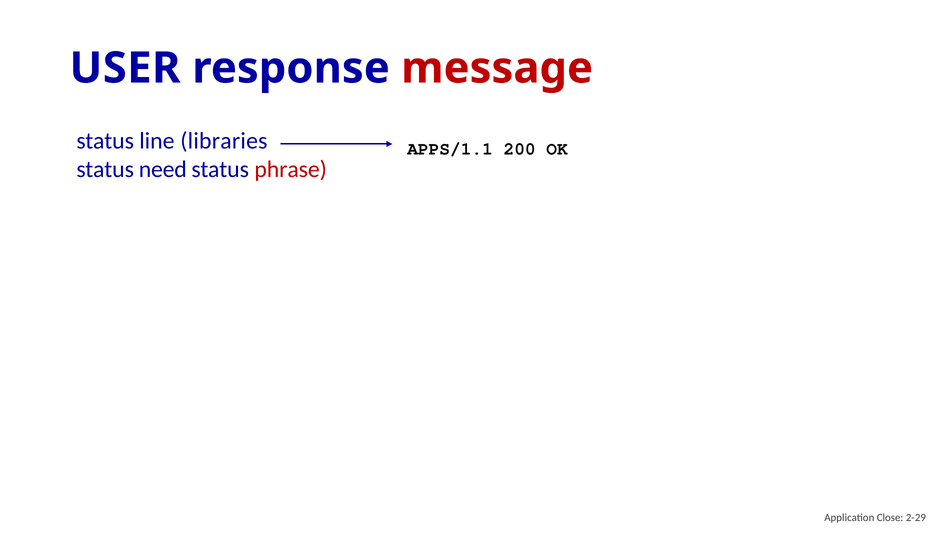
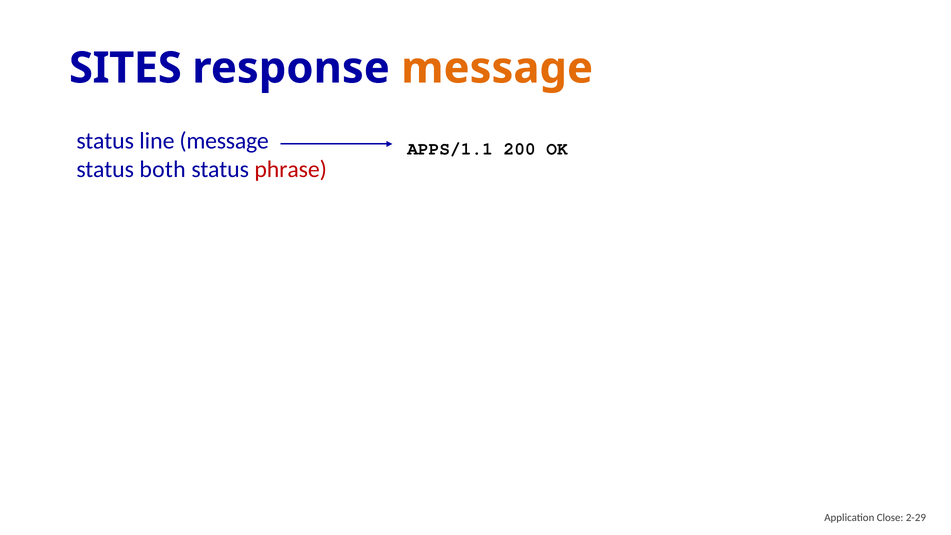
USER: USER -> SITES
message at (497, 68) colour: red -> orange
line libraries: libraries -> message
need: need -> both
